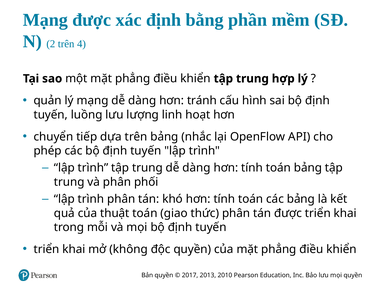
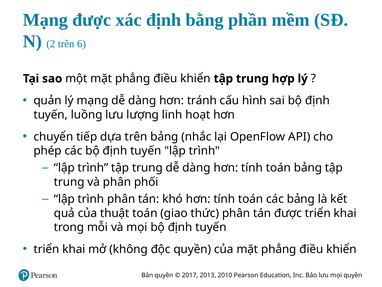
4: 4 -> 6
